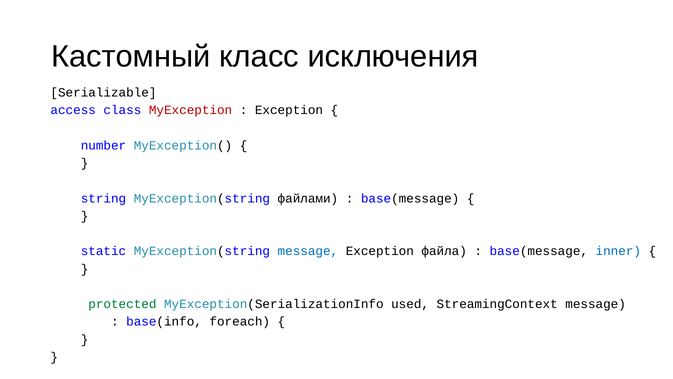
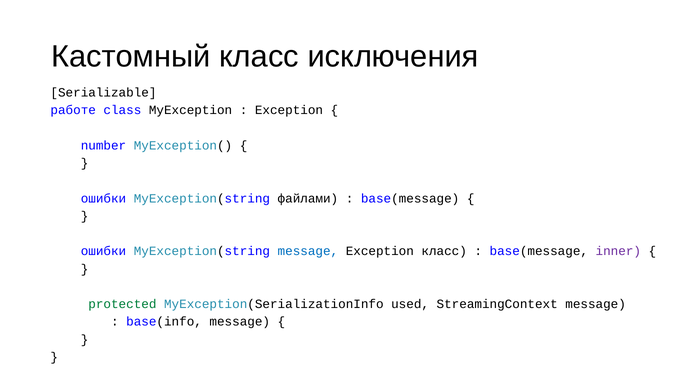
access: access -> работе
MyException colour: red -> black
string at (103, 198): string -> ошибки
static at (103, 251): static -> ошибки
Exception файла: файла -> класс
inner colour: blue -> purple
base(info foreach: foreach -> message
